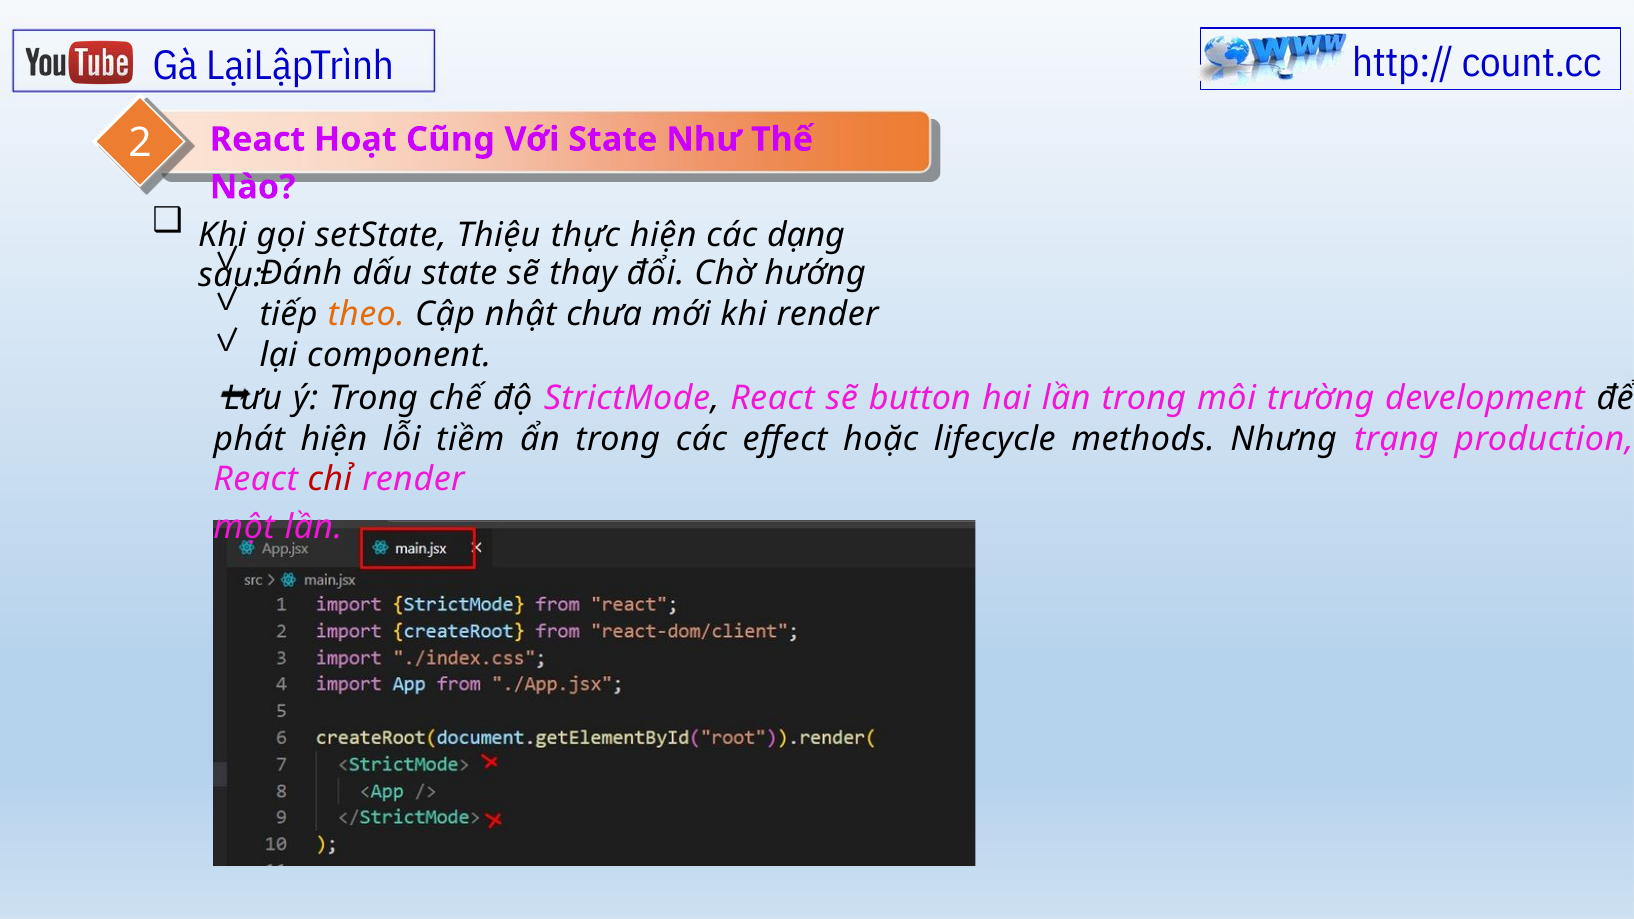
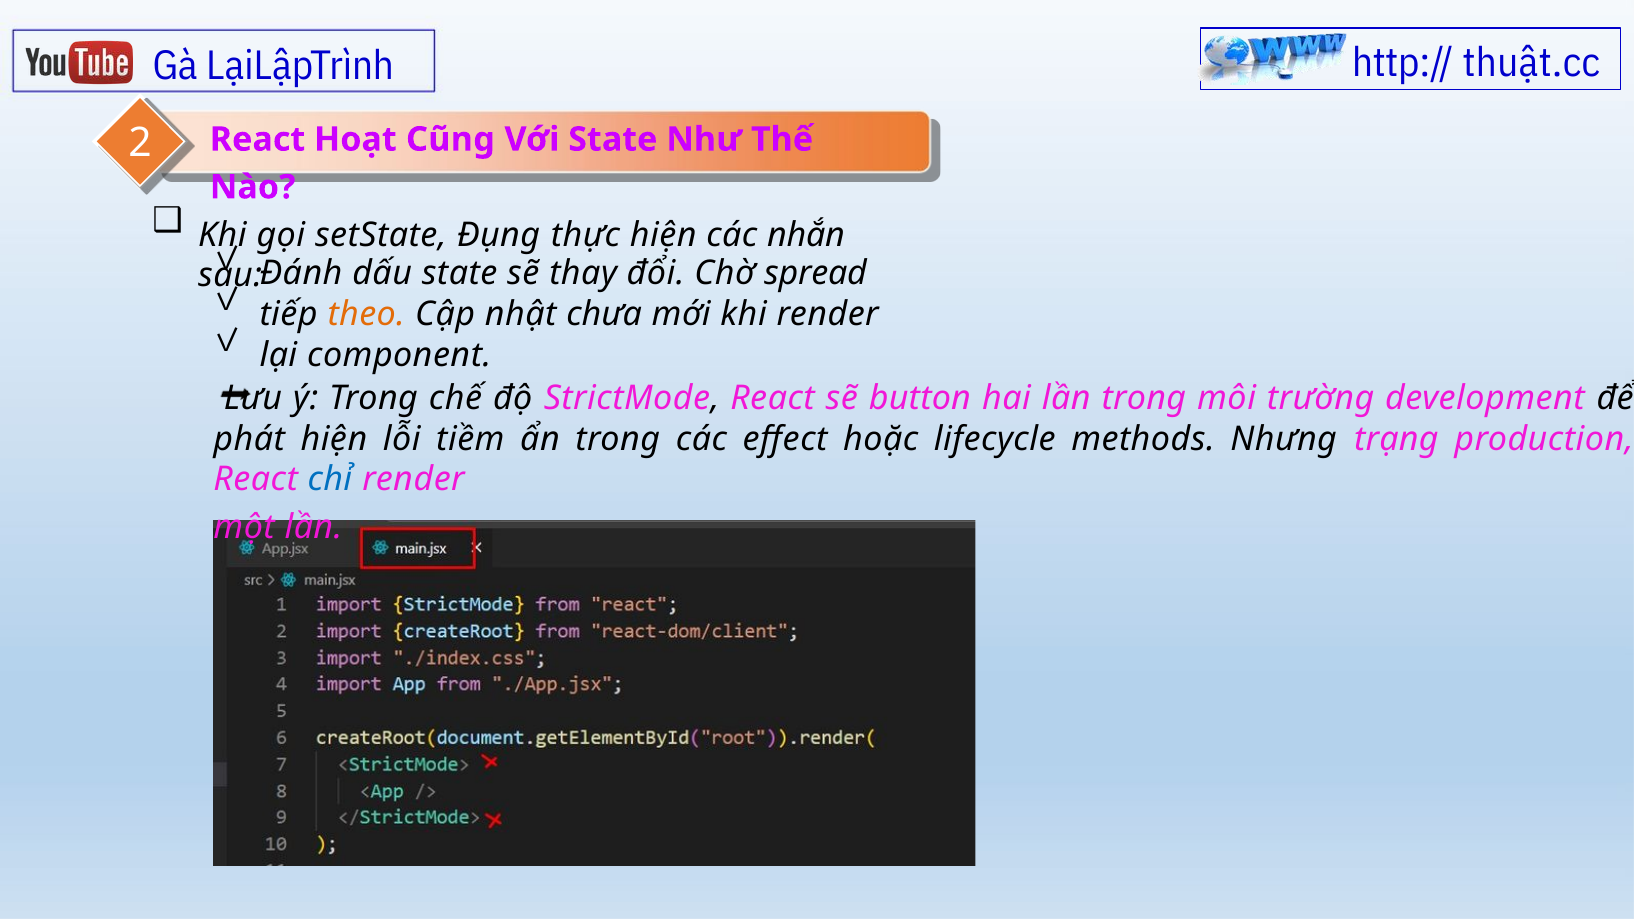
count.cc: count.cc -> thuật.cc
Thiệu: Thiệu -> Đụng
dạng: dạng -> nhắn
hướng: hướng -> spread
chỉ colour: red -> blue
